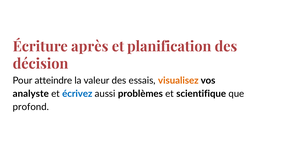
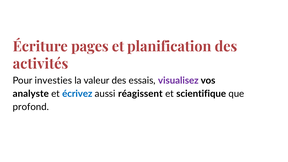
après: après -> pages
décision: décision -> activités
atteindre: atteindre -> investies
visualisez colour: orange -> purple
problèmes: problèmes -> réagissent
